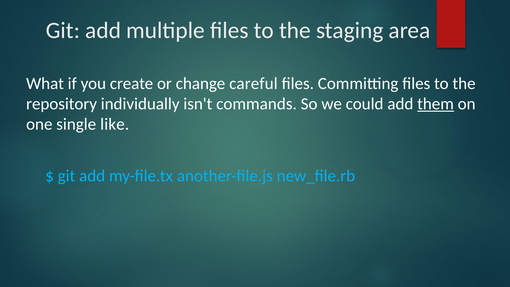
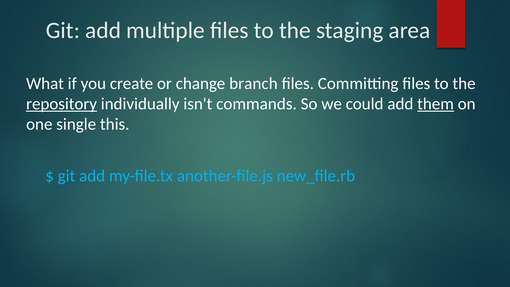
careful: careful -> branch
repository underline: none -> present
like: like -> this
